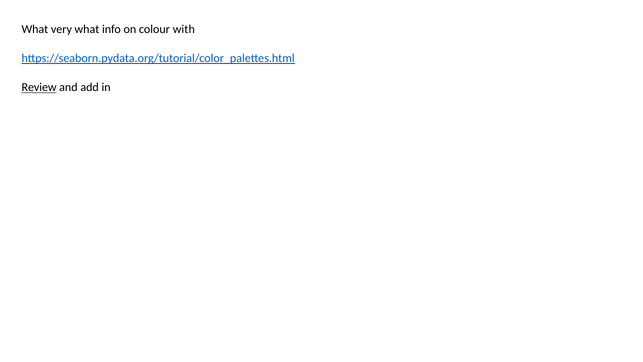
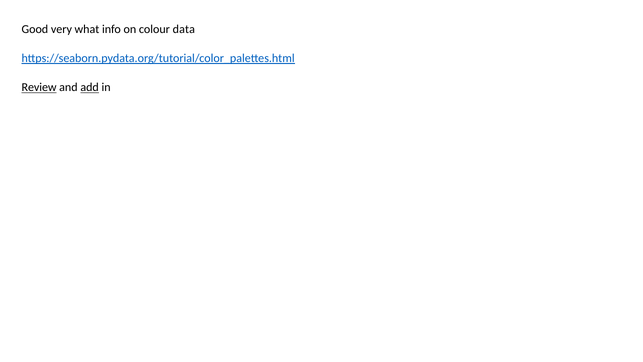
What at (35, 29): What -> Good
with: with -> data
add underline: none -> present
